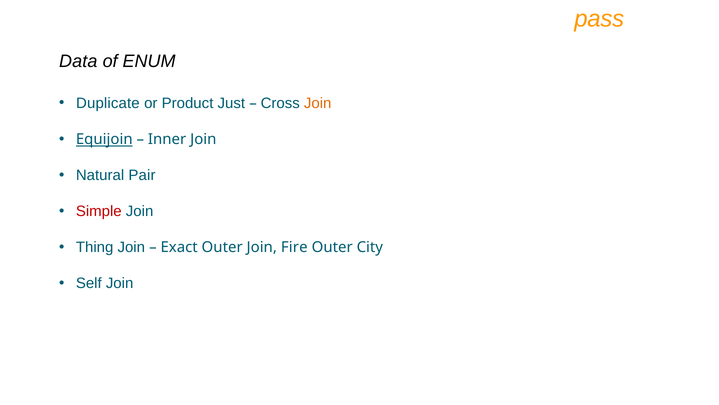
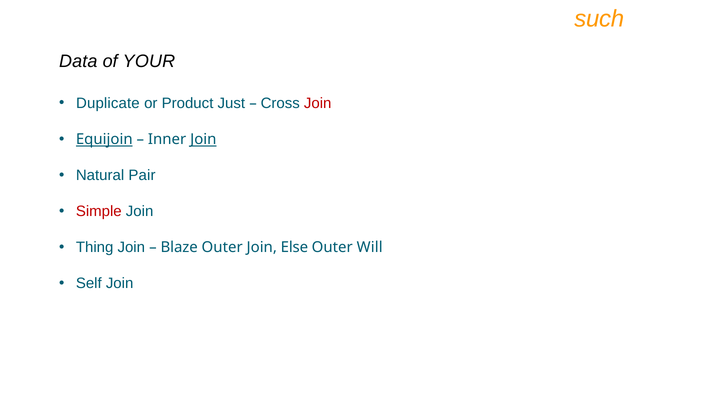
pass: pass -> such
ENUM: ENUM -> YOUR
Join at (318, 103) colour: orange -> red
Join at (203, 139) underline: none -> present
Exact: Exact -> Blaze
Fire: Fire -> Else
City: City -> Will
